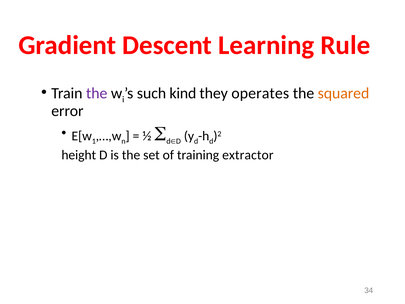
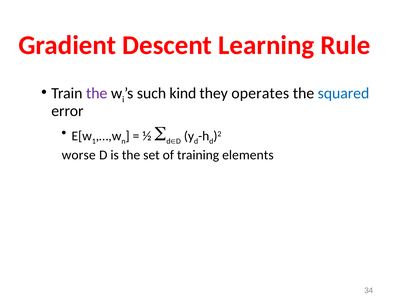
squared colour: orange -> blue
height: height -> worse
extractor: extractor -> elements
